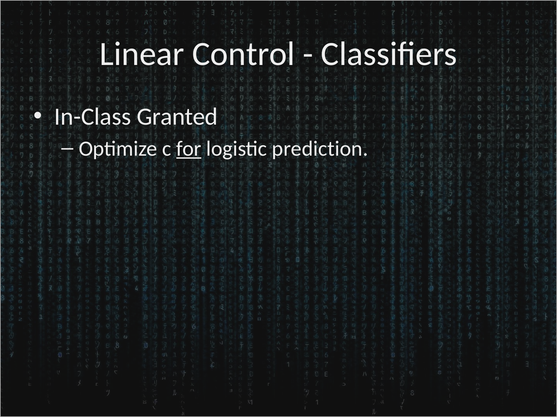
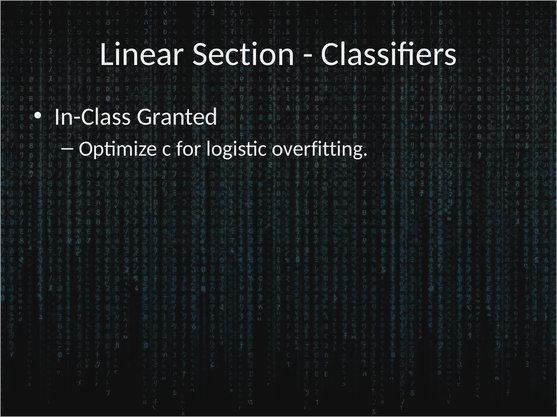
Control: Control -> Section
for underline: present -> none
prediction: prediction -> overfitting
